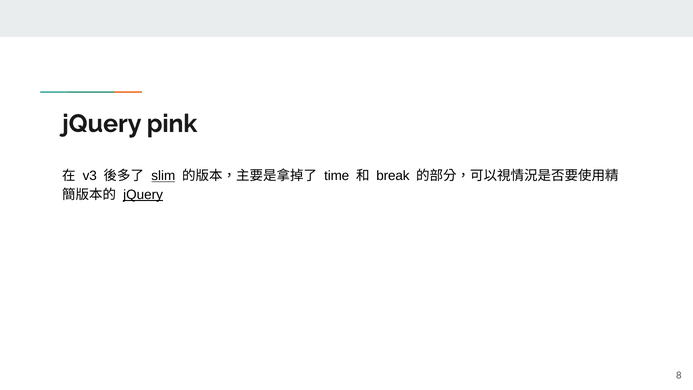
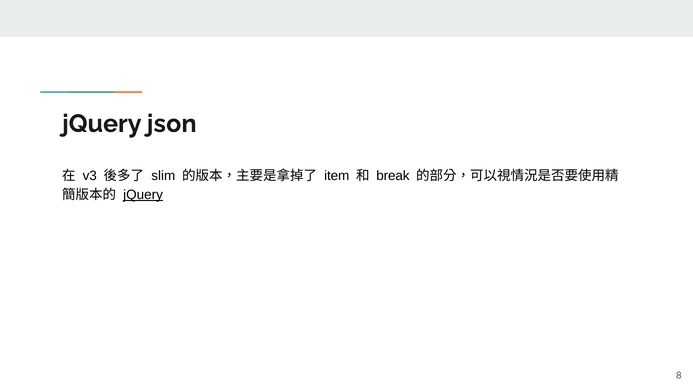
pink: pink -> json
slim underline: present -> none
time: time -> item
